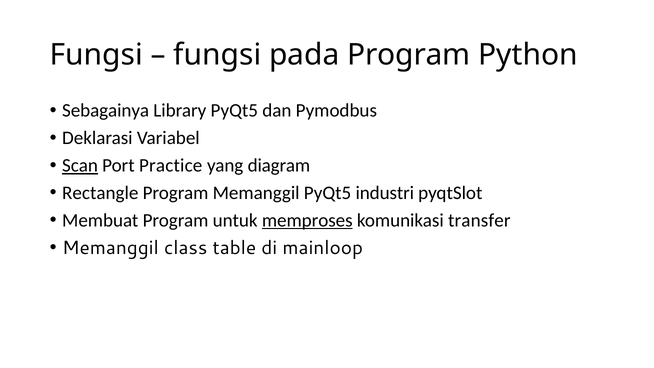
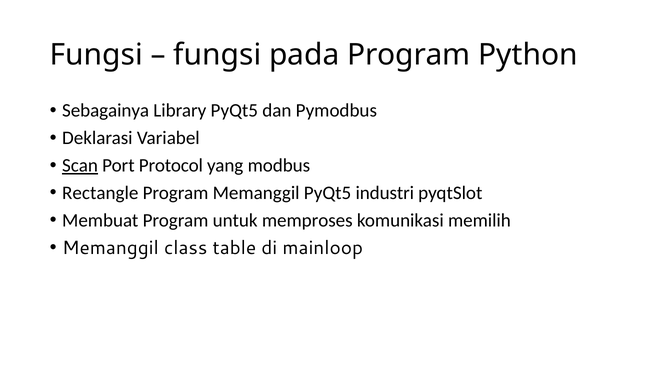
Practice: Practice -> Protocol
diagram: diagram -> modbus
memproses underline: present -> none
transfer: transfer -> memilih
